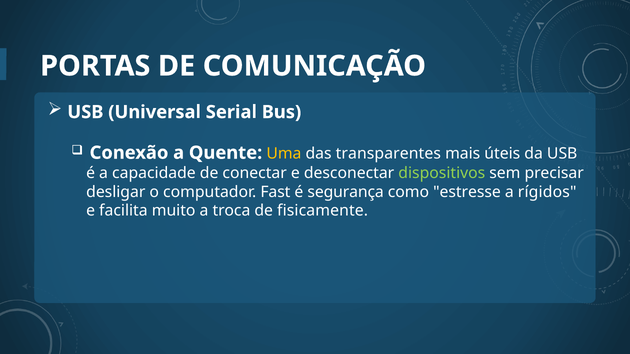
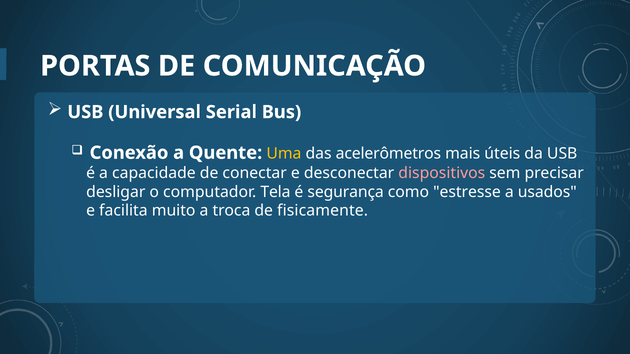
transparentes: transparentes -> acelerômetros
dispositivos colour: light green -> pink
Fast: Fast -> Tela
rígidos: rígidos -> usados
